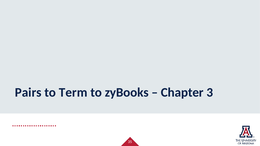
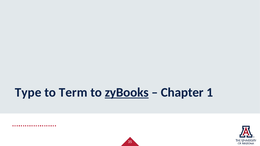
Pairs: Pairs -> Type
zyBooks underline: none -> present
3: 3 -> 1
